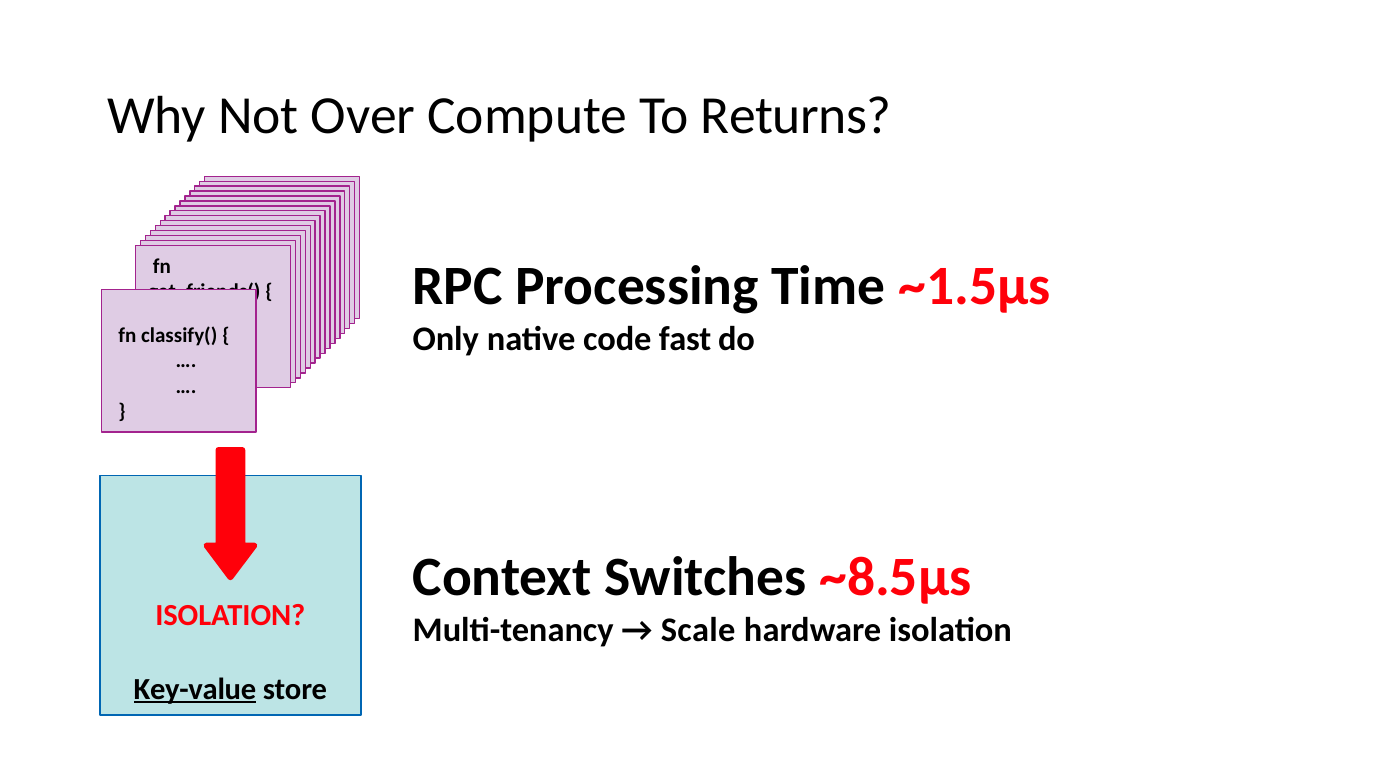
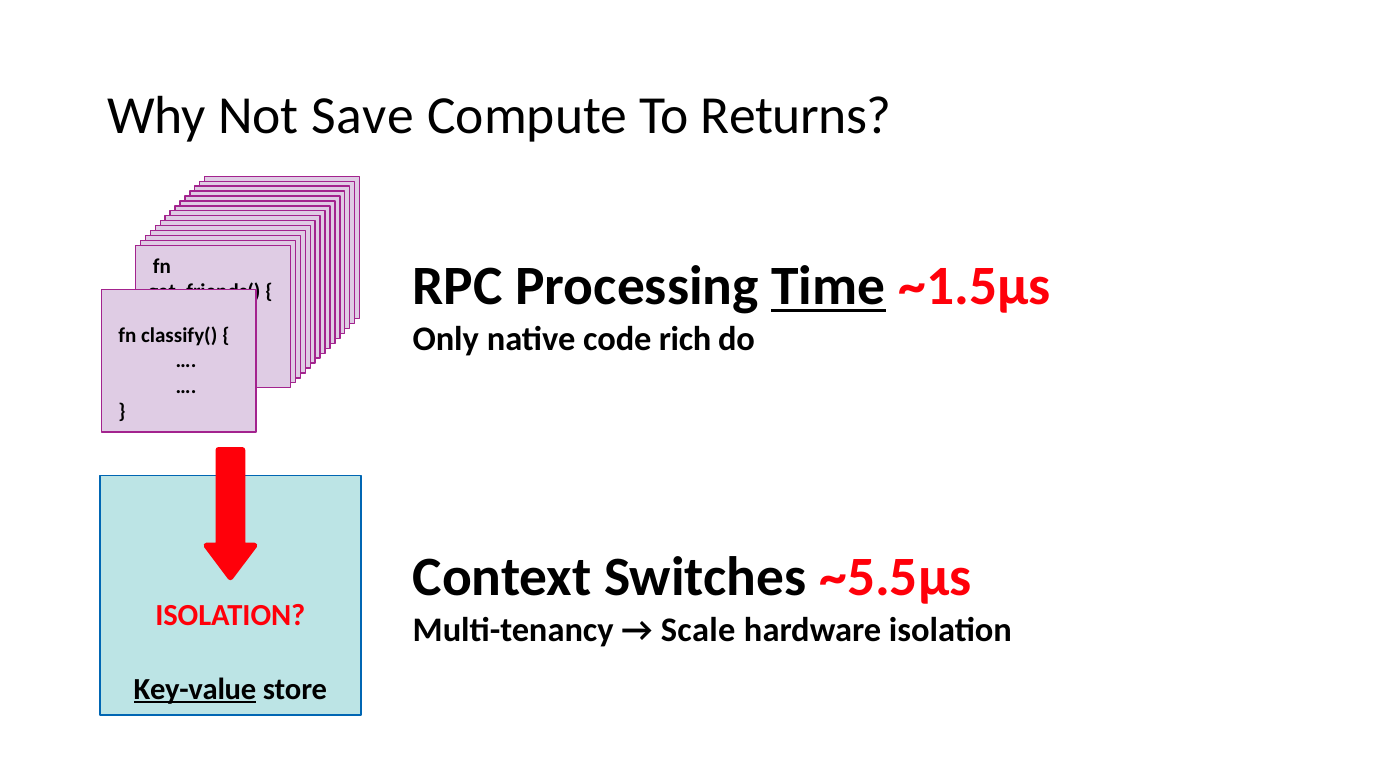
Over: Over -> Save
Time underline: none -> present
fast: fast -> rich
~8.5µs: ~8.5µs -> ~5.5µs
